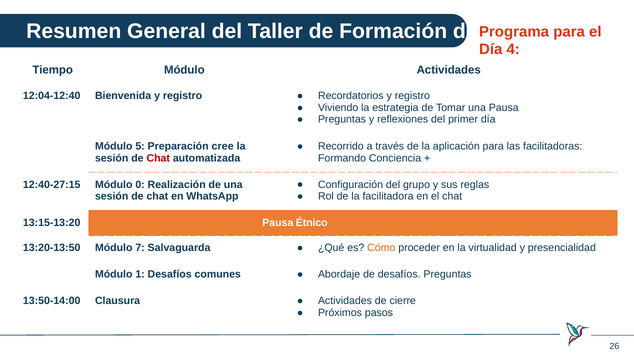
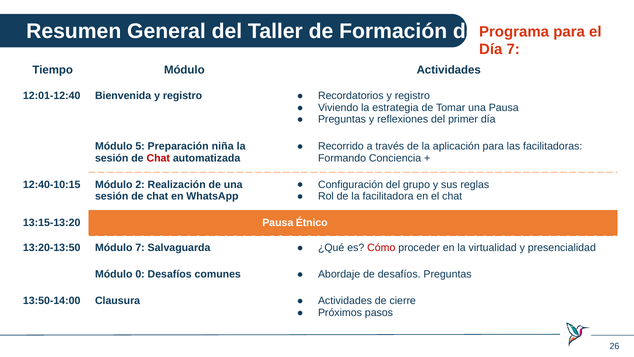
Día 4: 4 -> 7
12:04-12:40: 12:04-12:40 -> 12:01-12:40
cree: cree -> niña
12:40-27:15: 12:40-27:15 -> 12:40-10:15
0: 0 -> 2
Cómo colour: orange -> red
1: 1 -> 0
